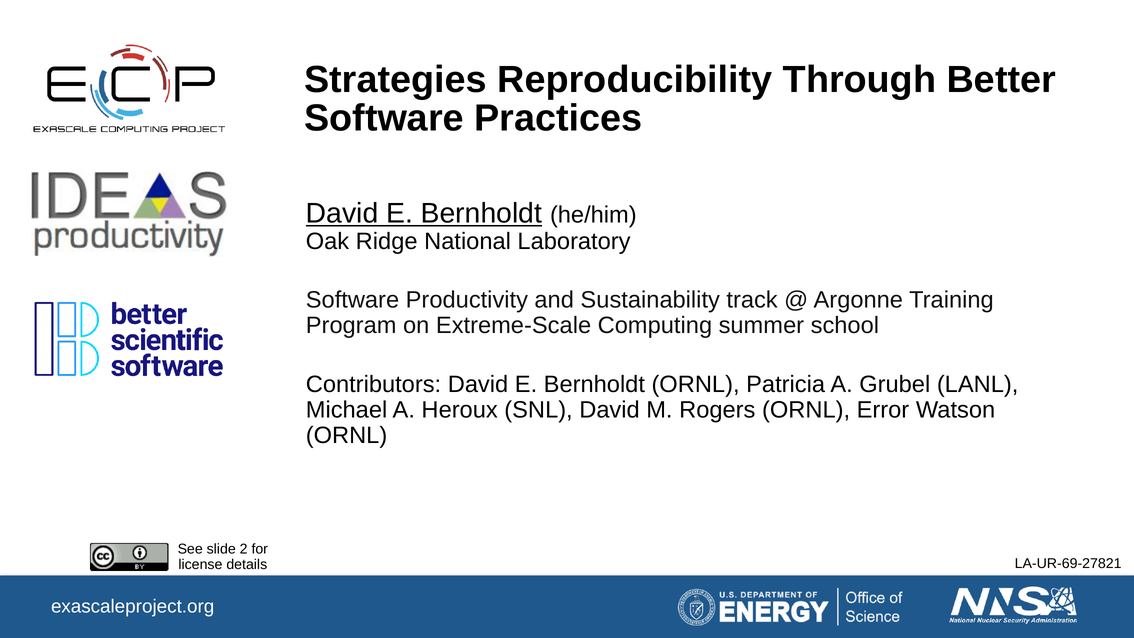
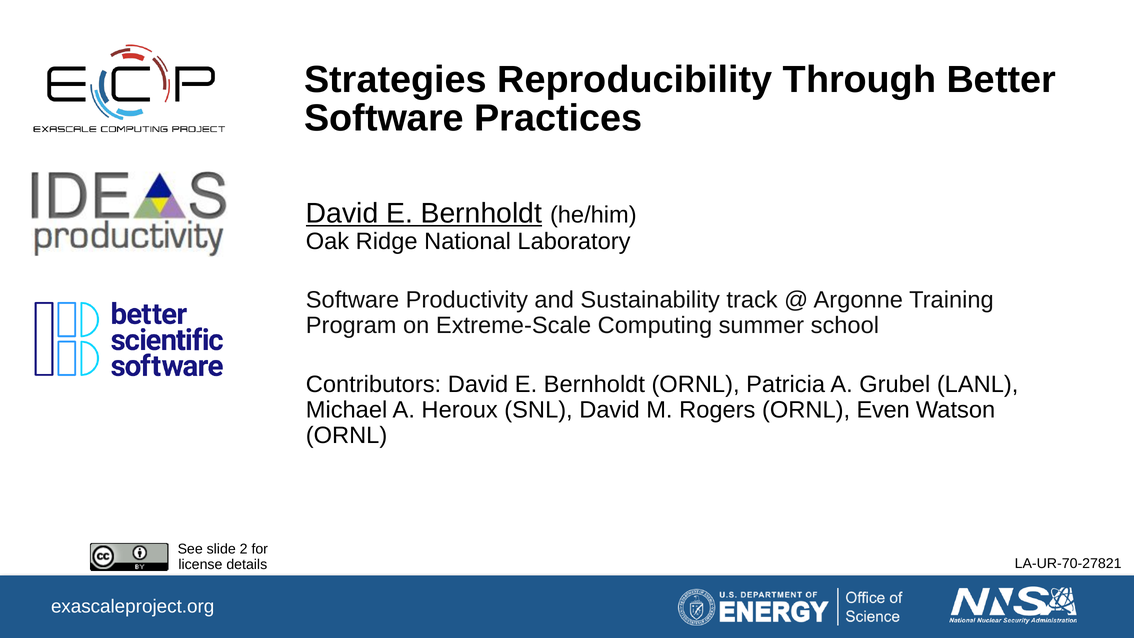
Error: Error -> Even
LA-UR-69-27821: LA-UR-69-27821 -> LA-UR-70-27821
